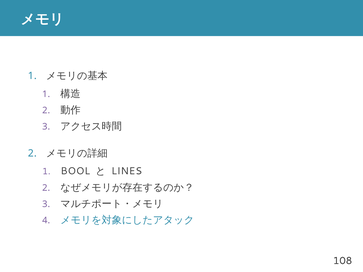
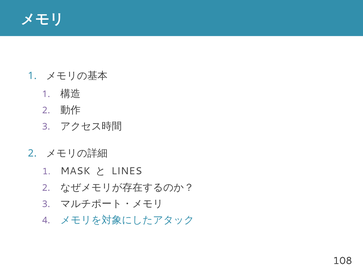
BOOL: BOOL -> MASK
